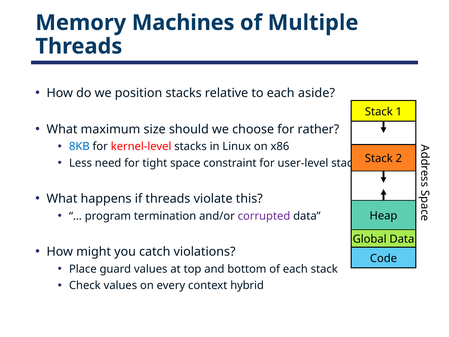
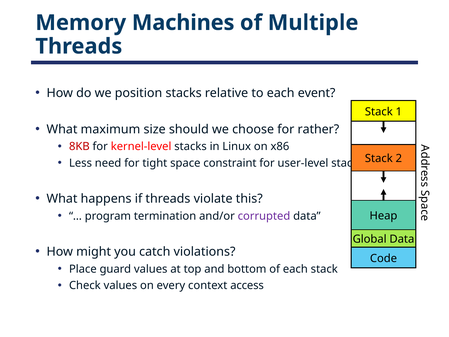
aside: aside -> event
8KB colour: blue -> red
hybrid: hybrid -> access
